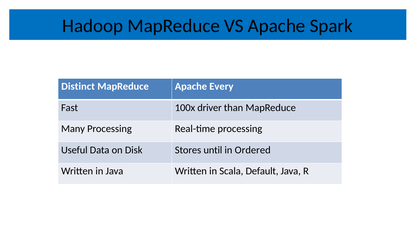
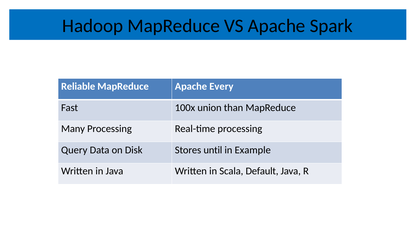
Distinct: Distinct -> Reliable
driver: driver -> union
Useful: Useful -> Query
Ordered: Ordered -> Example
